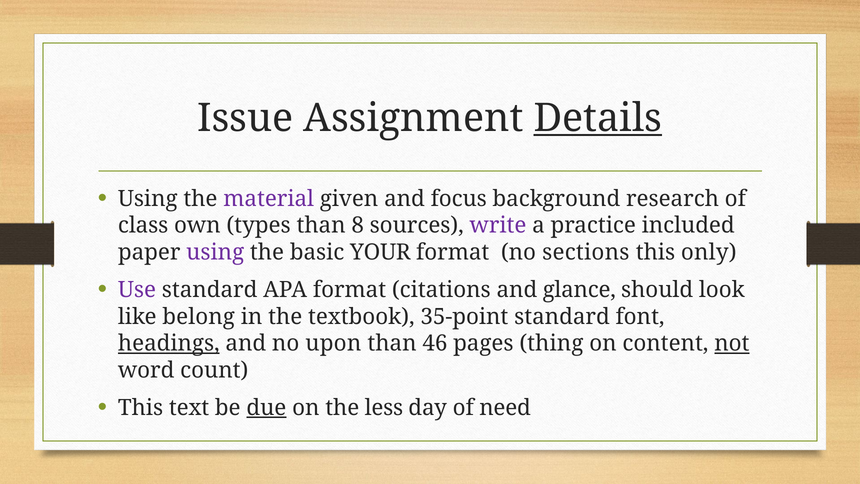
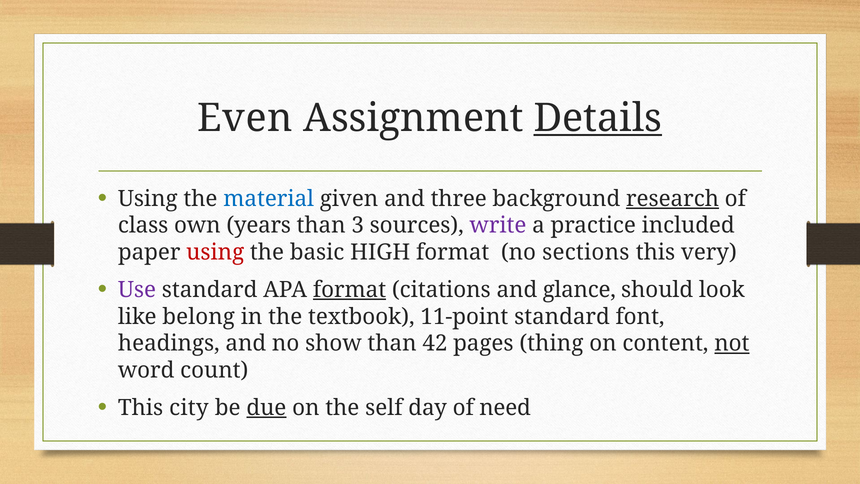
Issue: Issue -> Even
material colour: purple -> blue
focus: focus -> three
research underline: none -> present
types: types -> years
8: 8 -> 3
using at (215, 252) colour: purple -> red
YOUR: YOUR -> HIGH
only: only -> very
format at (350, 290) underline: none -> present
35-point: 35-point -> 11-point
headings underline: present -> none
upon: upon -> show
46: 46 -> 42
text: text -> city
less: less -> self
